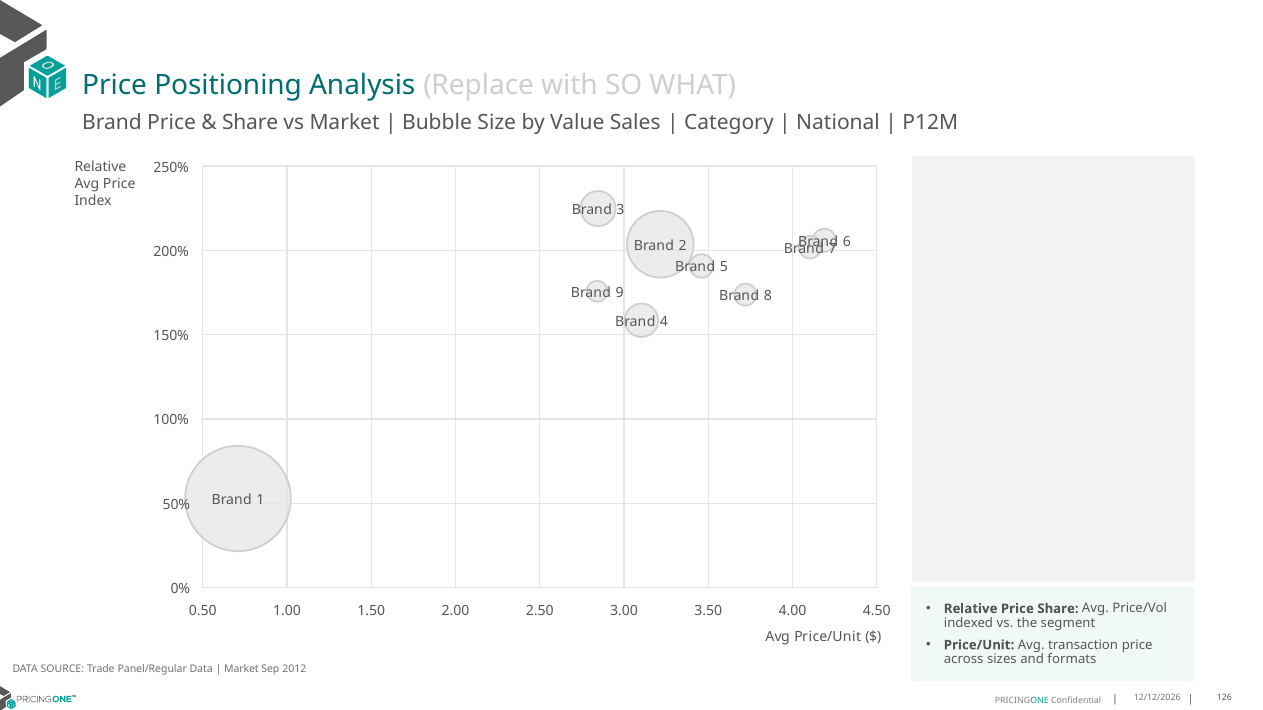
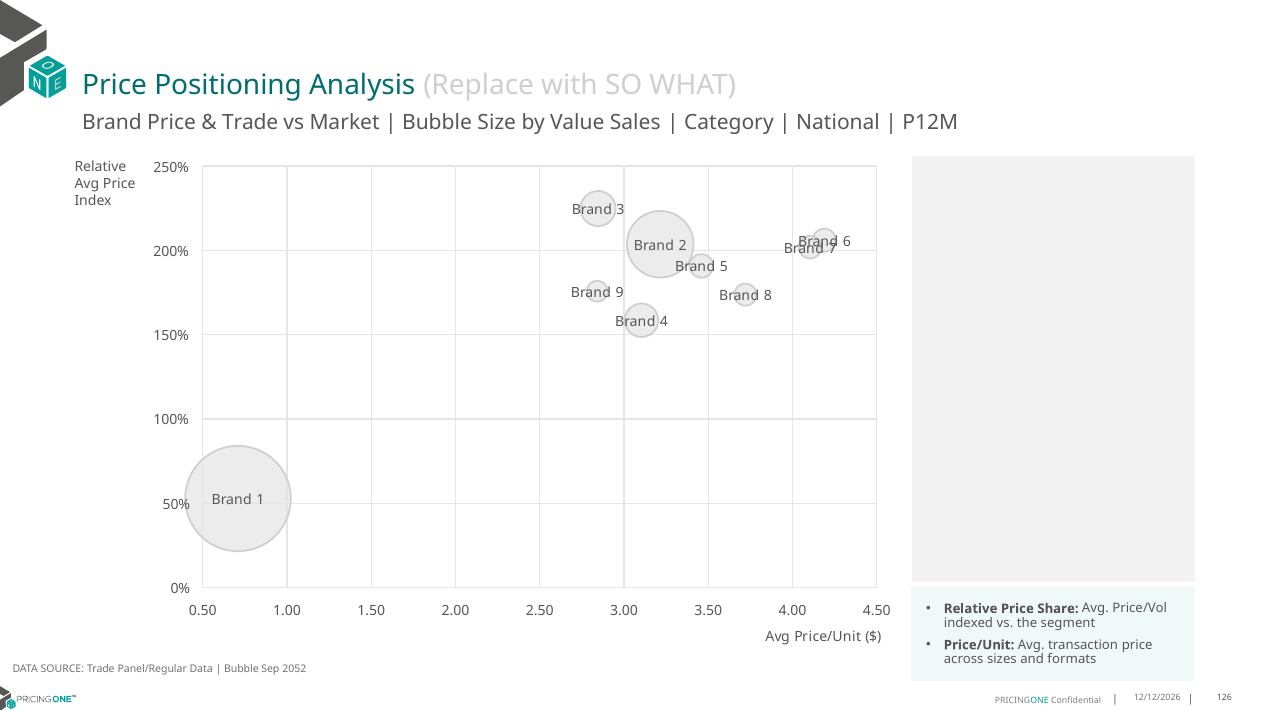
Share at (250, 123): Share -> Trade
Market at (241, 669): Market -> Bubble
2012: 2012 -> 2052
